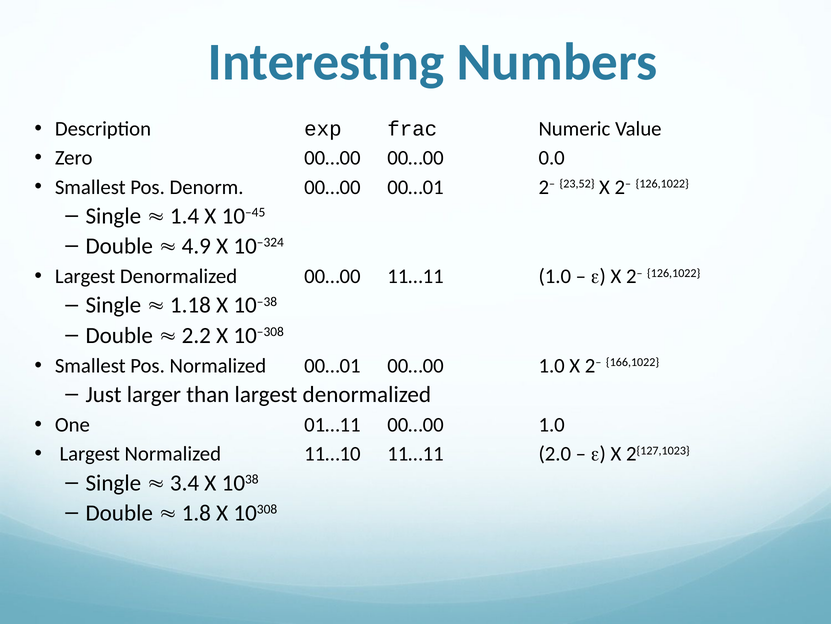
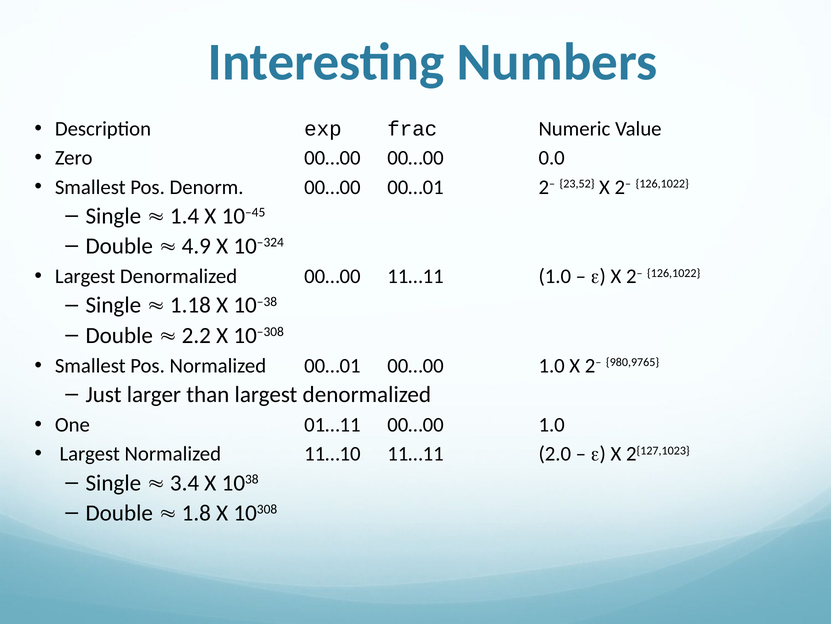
166,1022: 166,1022 -> 980,9765
